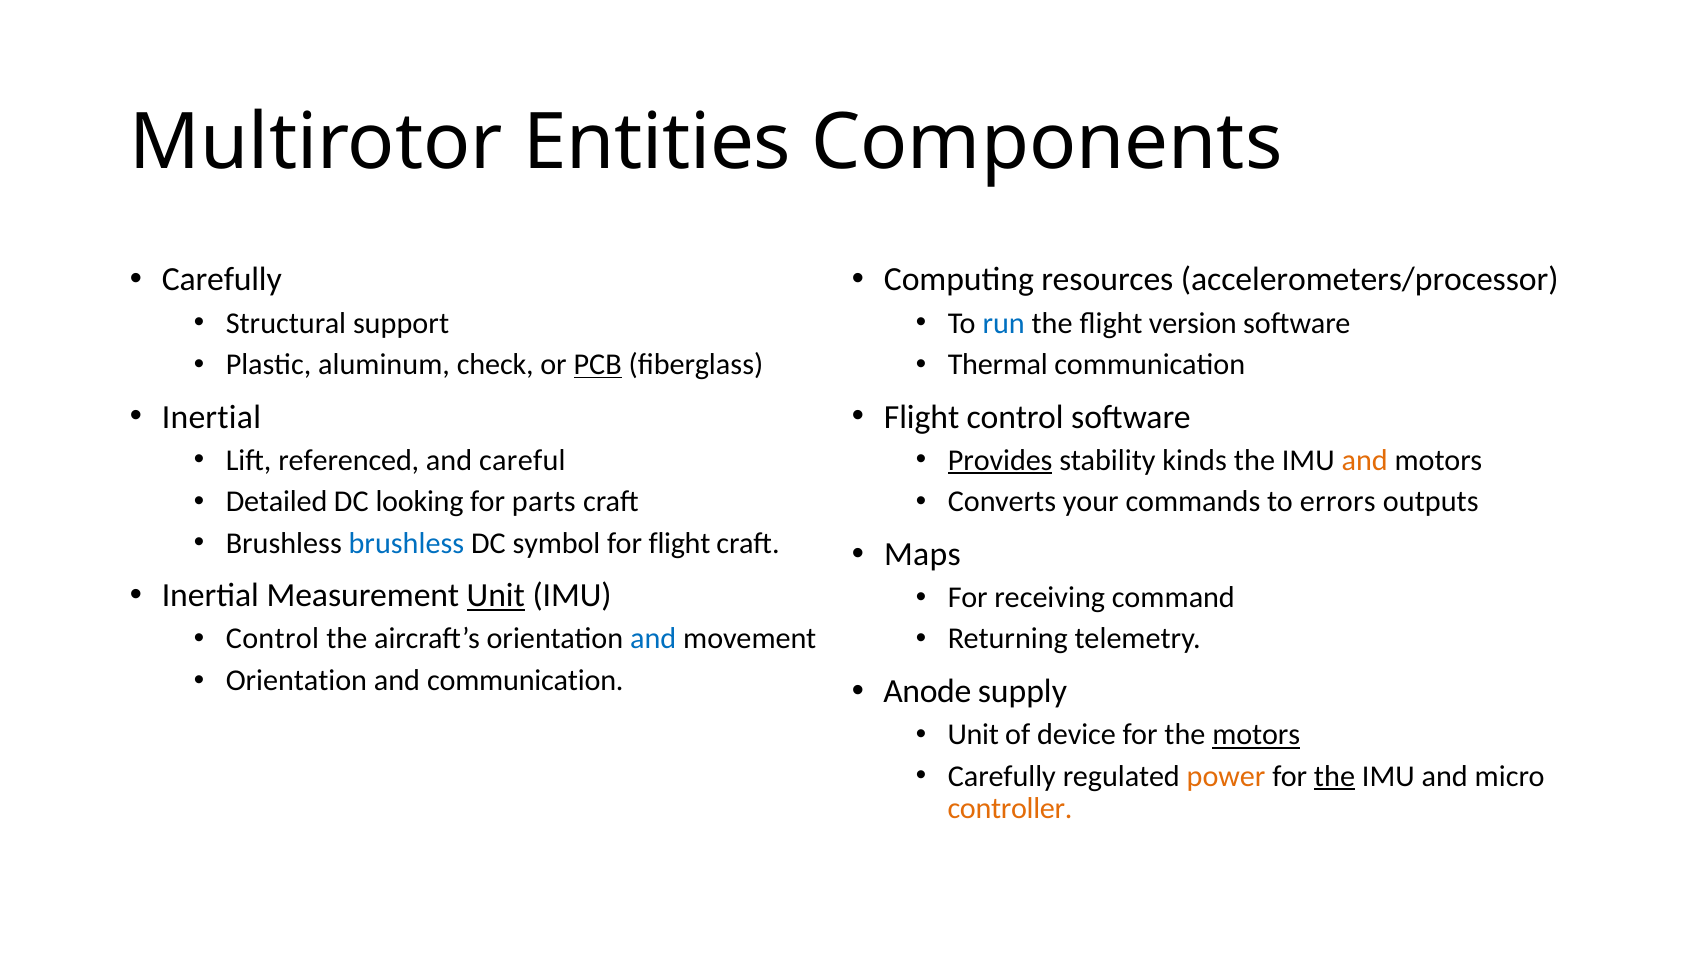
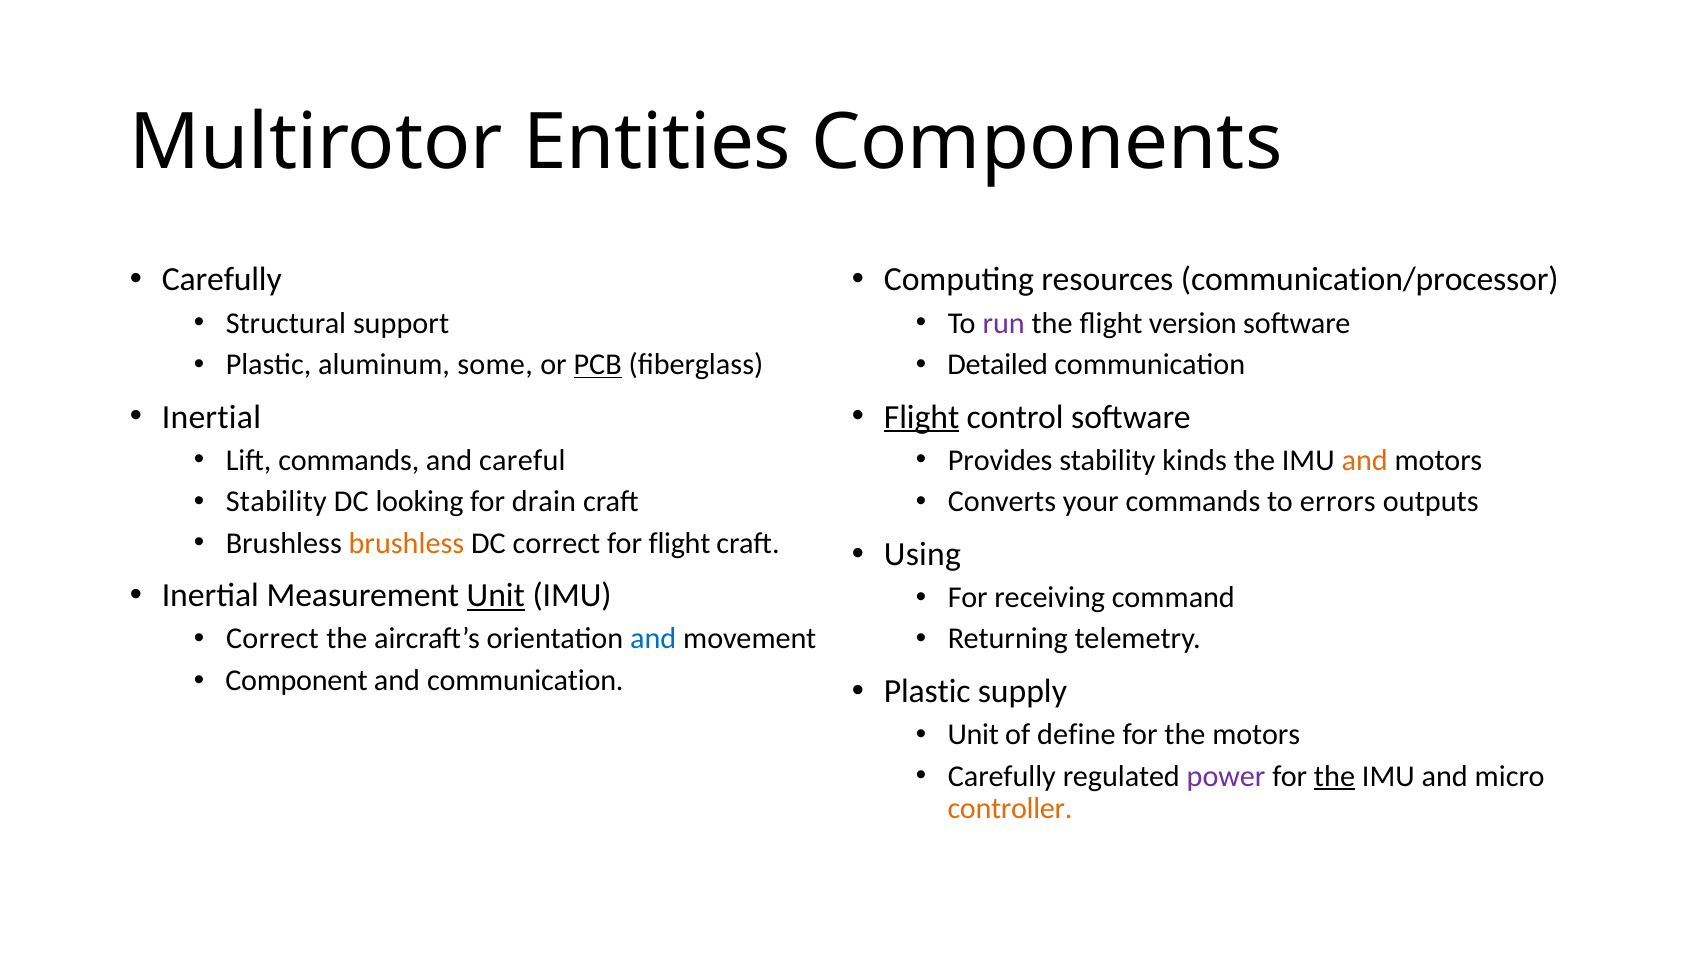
accelerometers/processor: accelerometers/processor -> communication/processor
run colour: blue -> purple
check: check -> some
Thermal: Thermal -> Detailed
Flight at (922, 417) underline: none -> present
Lift referenced: referenced -> commands
Provides underline: present -> none
Detailed at (277, 501): Detailed -> Stability
parts: parts -> drain
brushless at (406, 543) colour: blue -> orange
DC symbol: symbol -> correct
Maps: Maps -> Using
Control at (272, 639): Control -> Correct
Orientation at (296, 680): Orientation -> Component
Anode at (927, 691): Anode -> Plastic
device: device -> define
motors at (1256, 734) underline: present -> none
power colour: orange -> purple
